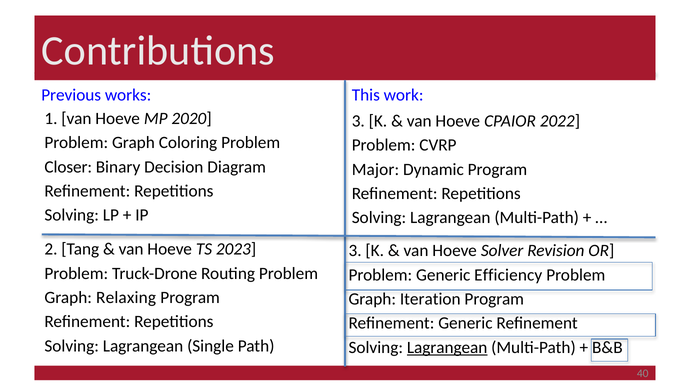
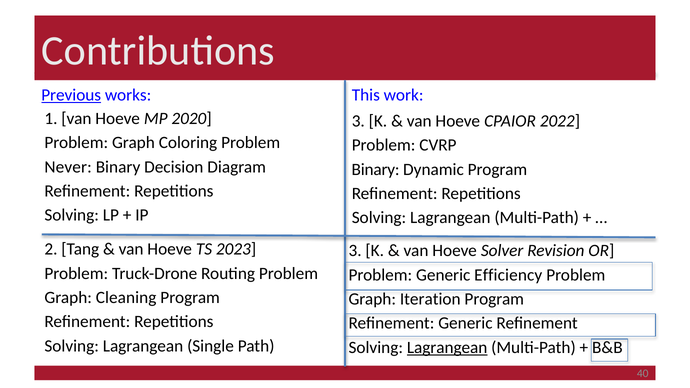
Previous underline: none -> present
Closer: Closer -> Never
Major at (375, 169): Major -> Binary
Relaxing: Relaxing -> Cleaning
